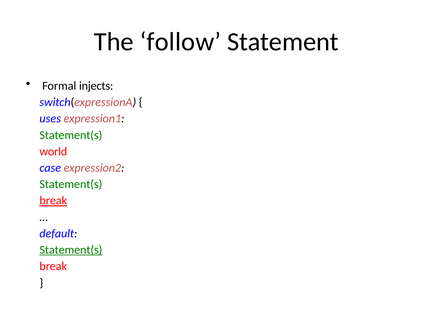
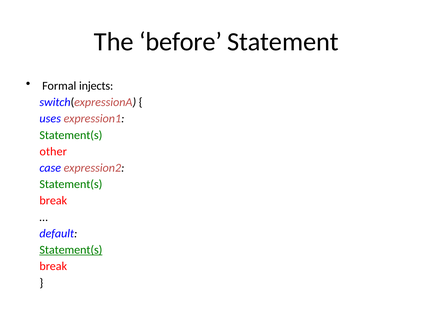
follow: follow -> before
world: world -> other
break at (53, 201) underline: present -> none
